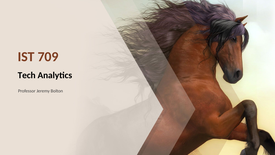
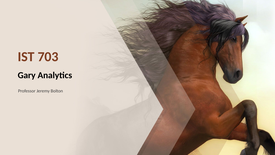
709: 709 -> 703
Tech: Tech -> Gary
